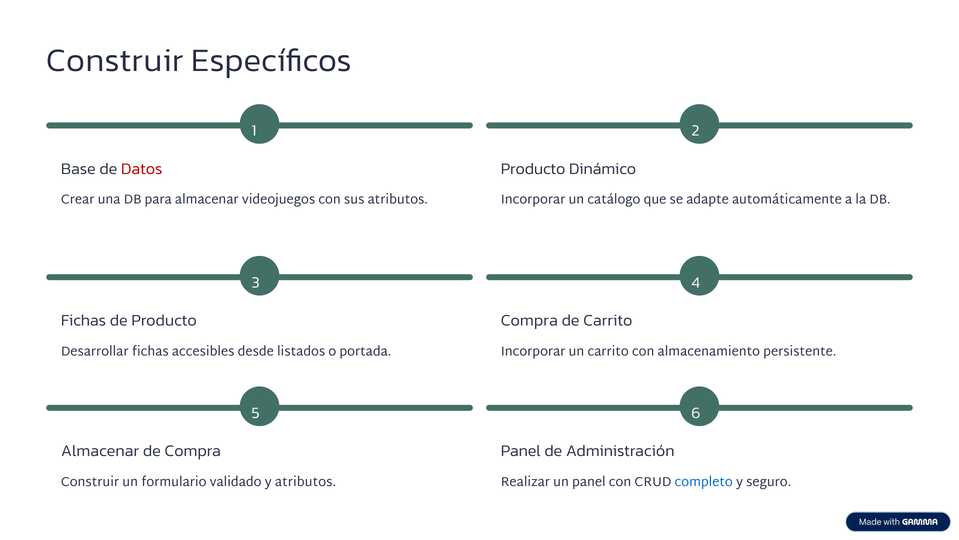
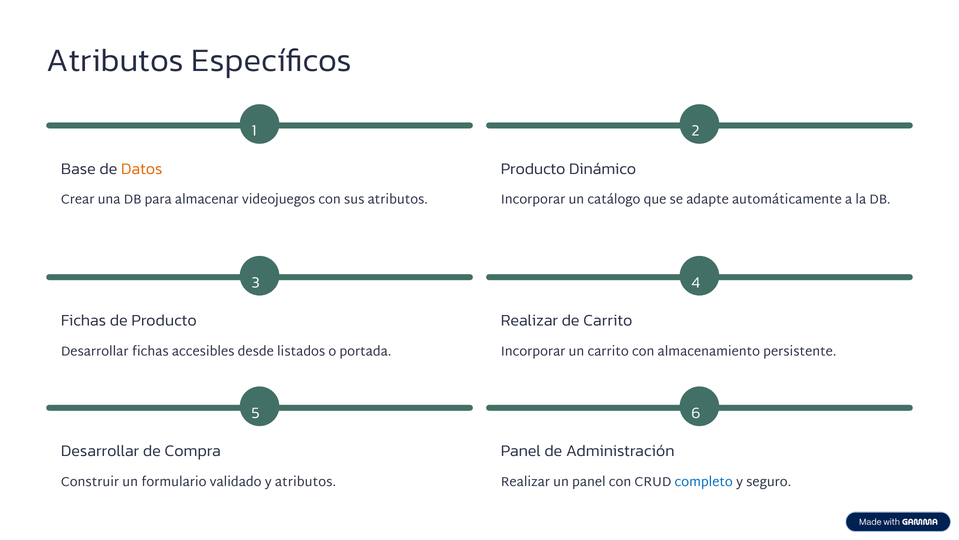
Construir at (115, 60): Construir -> Atributos
Datos colour: red -> orange
Compra at (529, 320): Compra -> Realizar
Almacenar at (100, 451): Almacenar -> Desarrollar
